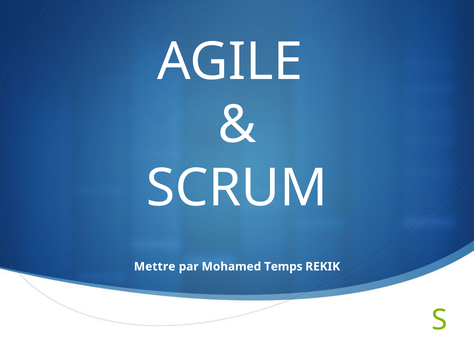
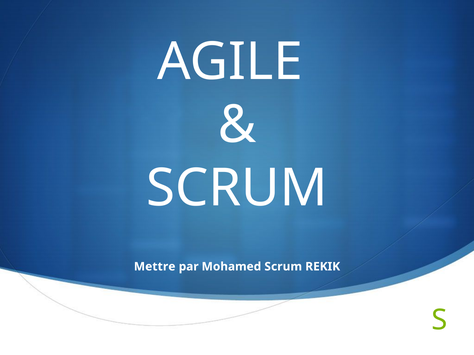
Mohamed Temps: Temps -> Scrum
